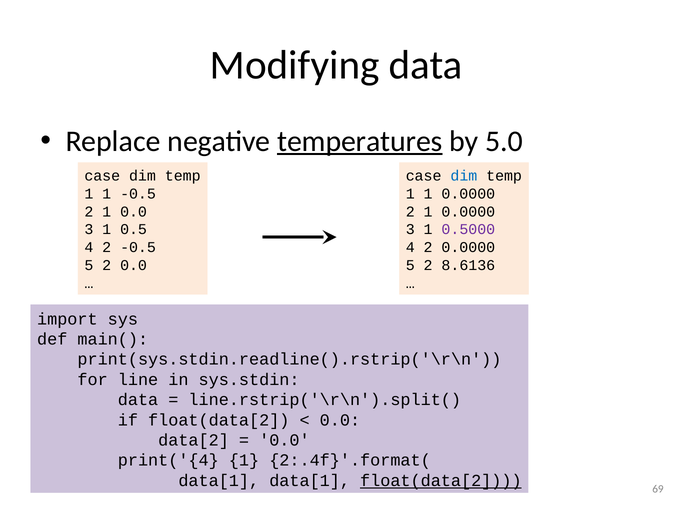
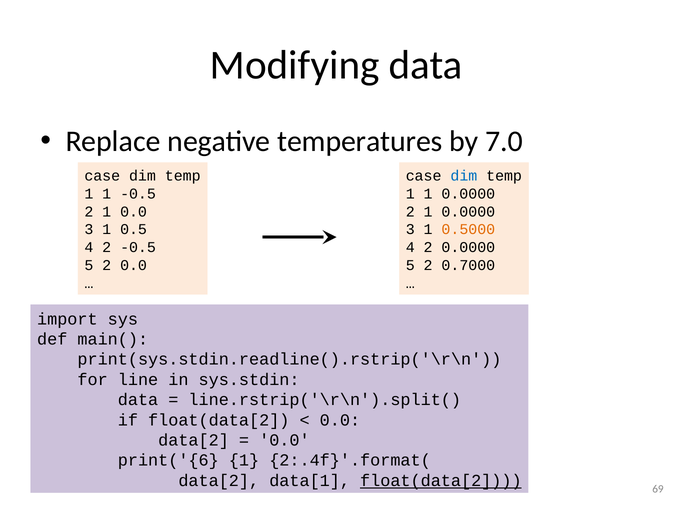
temperatures underline: present -> none
5.0: 5.0 -> 7.0
0.5000 colour: purple -> orange
8.6136: 8.6136 -> 0.7000
print('{4: print('{4 -> print('{6
data[1 at (219, 480): data[1 -> data[2
